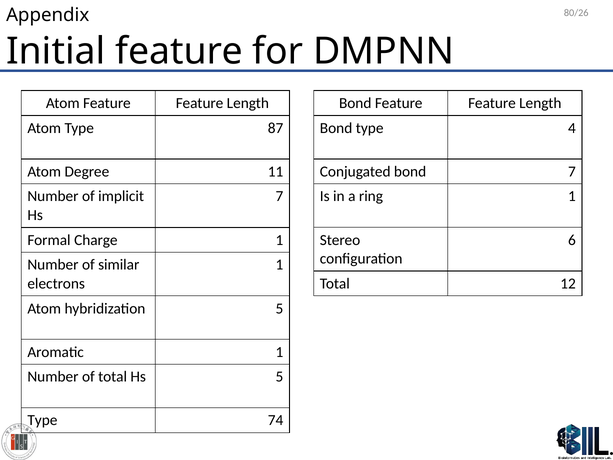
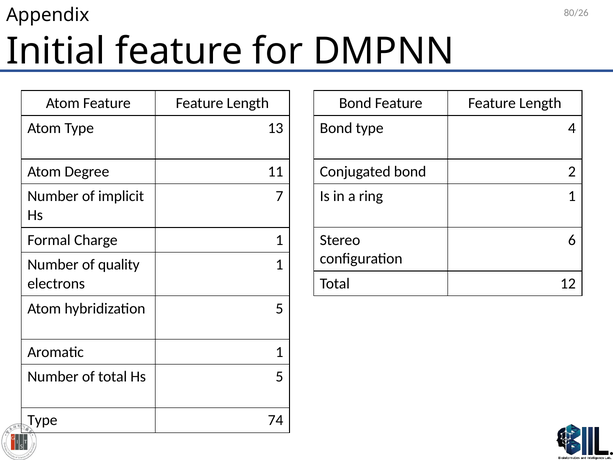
87: 87 -> 13
bond 7: 7 -> 2
similar: similar -> quality
